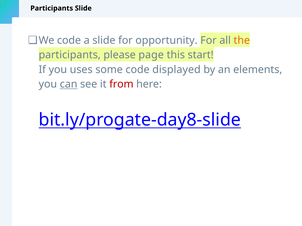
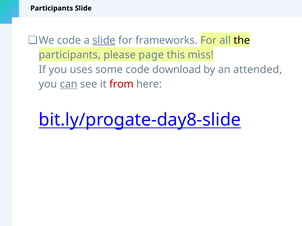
slide at (104, 40) underline: none -> present
opportunity: opportunity -> frameworks
the colour: orange -> black
start: start -> miss
displayed: displayed -> download
elements: elements -> attended
